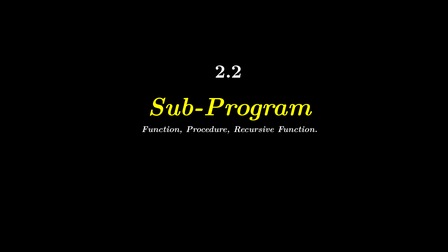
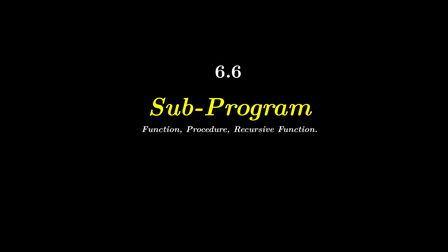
2.2: 2.2 -> 6.6
